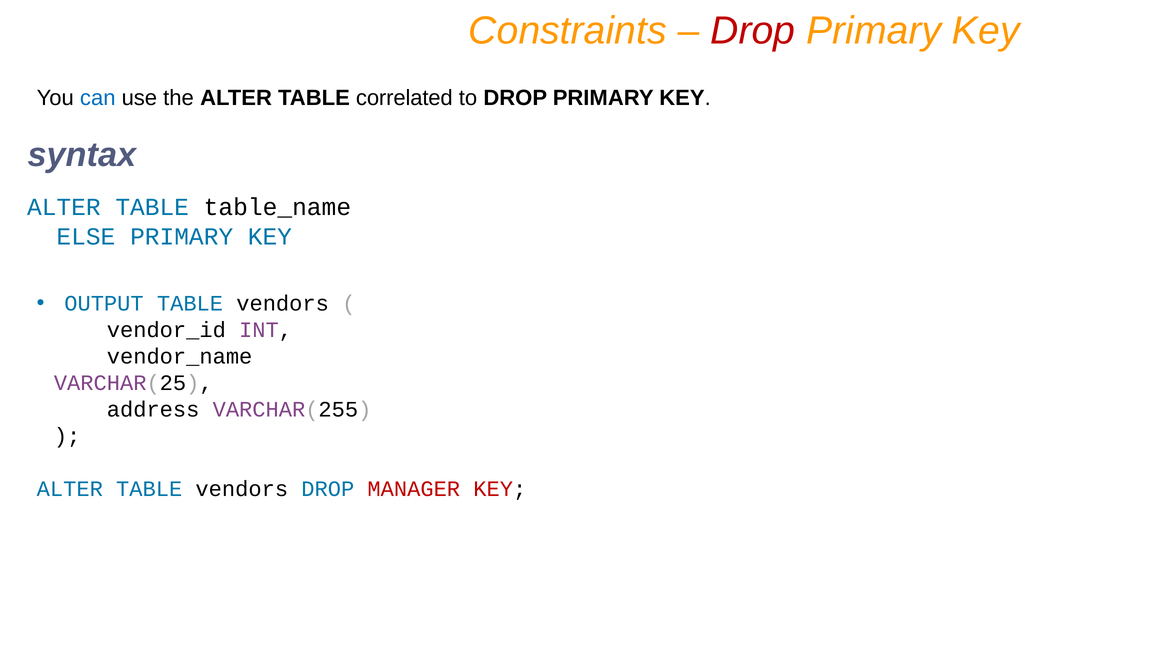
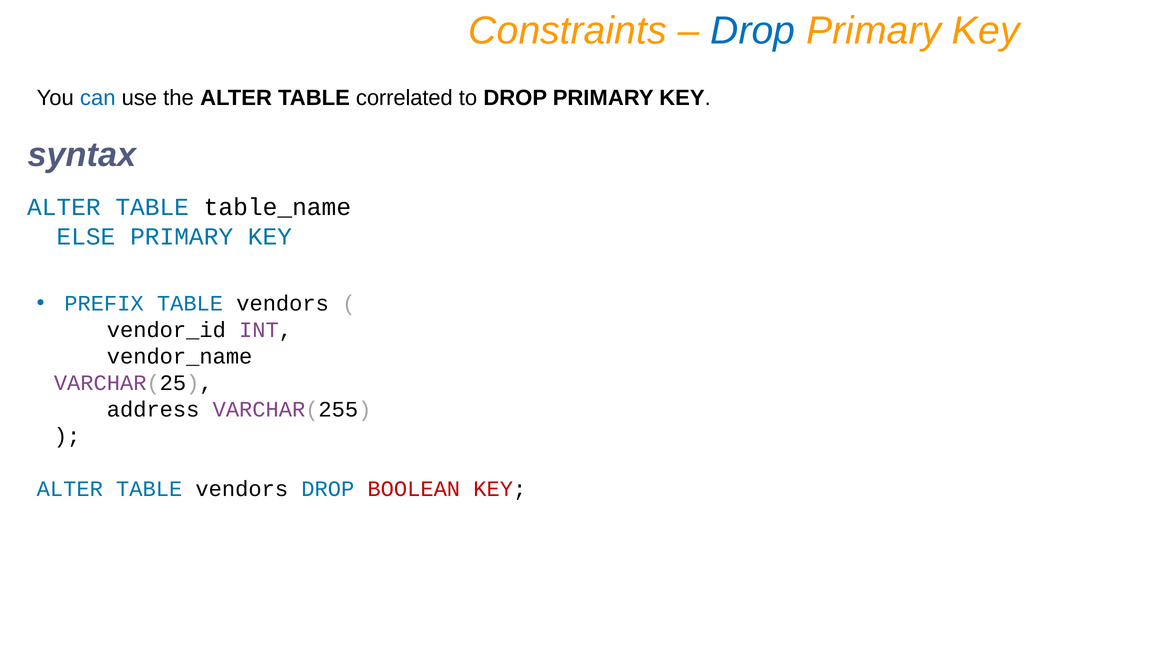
Drop at (753, 31) colour: red -> blue
OUTPUT: OUTPUT -> PREFIX
MANAGER: MANAGER -> BOOLEAN
